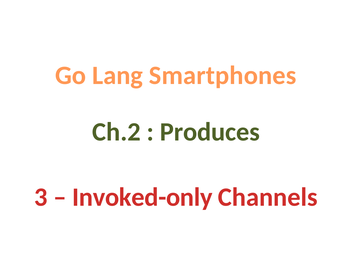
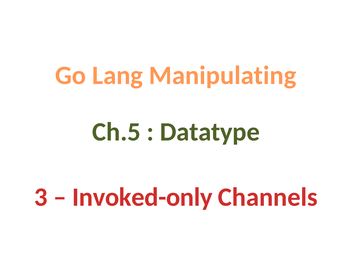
Smartphones: Smartphones -> Manipulating
Ch.2: Ch.2 -> Ch.5
Produces: Produces -> Datatype
